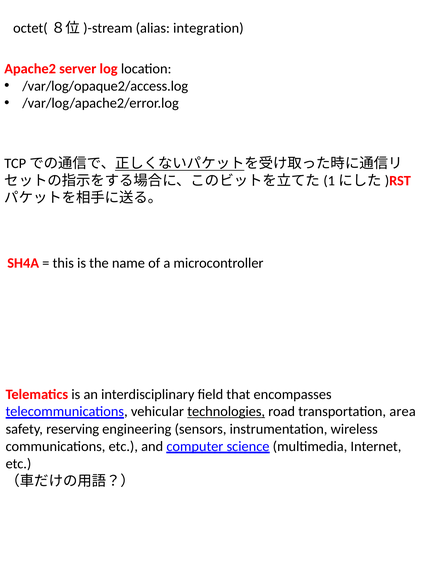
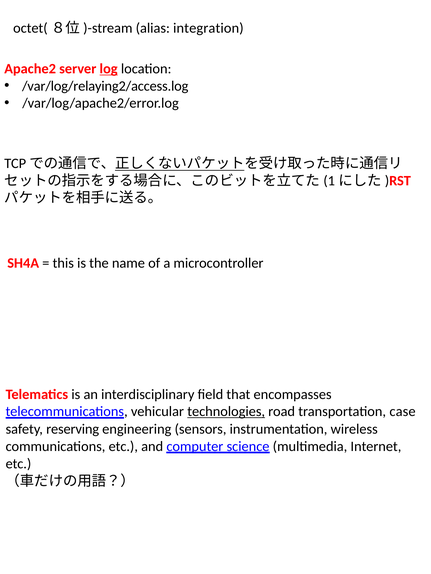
log underline: none -> present
/var/log/opaque2/access.log: /var/log/opaque2/access.log -> /var/log/relaying2/access.log
area: area -> case
